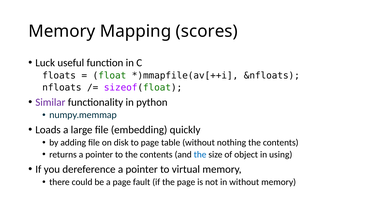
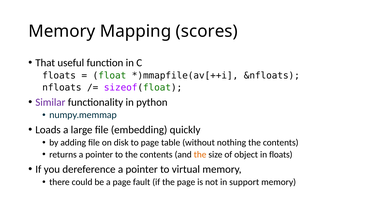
Luck: Luck -> That
the at (200, 155) colour: blue -> orange
in using: using -> floats
in without: without -> support
